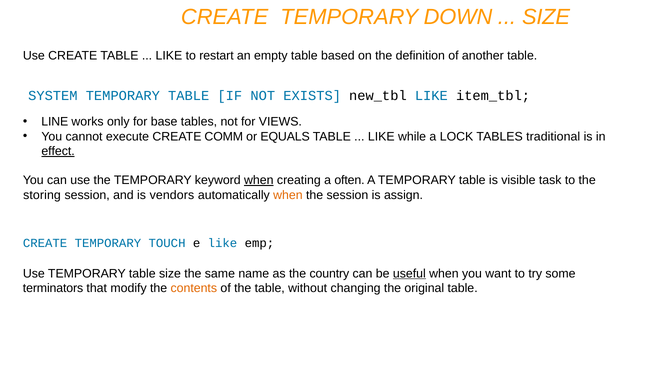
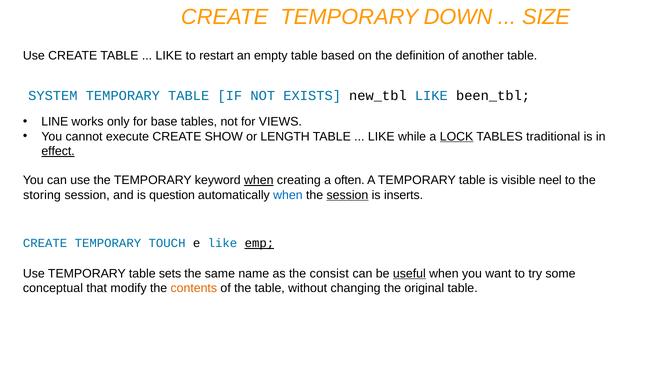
item_tbl: item_tbl -> been_tbl
COMM: COMM -> SHOW
EQUALS: EQUALS -> LENGTH
LOCK underline: none -> present
task: task -> neel
vendors: vendors -> question
when at (288, 195) colour: orange -> blue
session at (347, 195) underline: none -> present
assign: assign -> inserts
emp underline: none -> present
table size: size -> sets
country: country -> consist
terminators: terminators -> conceptual
